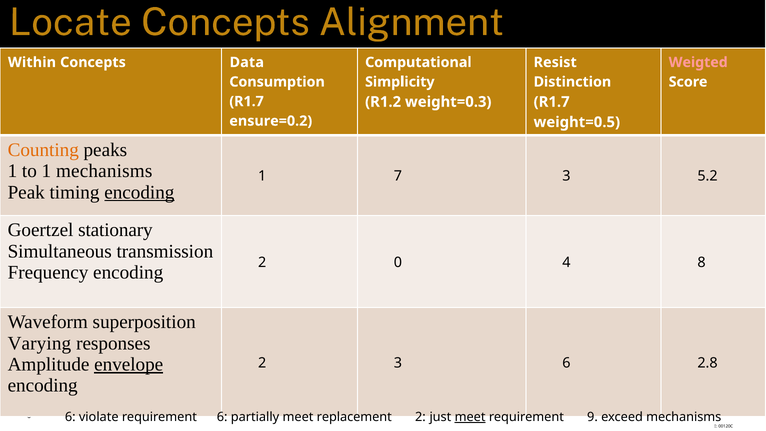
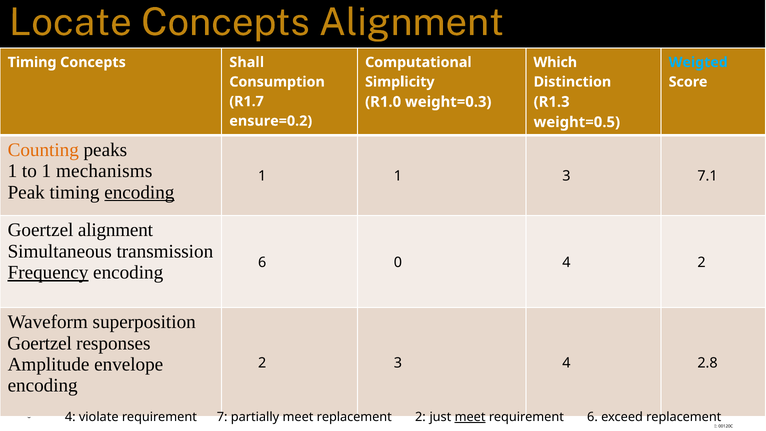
Within at (32, 62): Within -> Timing
Data: Data -> Shall
Resist: Resist -> Which
Weigted colour: pink -> light blue
R1.2: R1.2 -> R1.0
R1.7 at (552, 102): R1.7 -> R1.3
1 7: 7 -> 1
5.2: 5.2 -> 7.1
Goertzel stationary: stationary -> alignment
Frequency underline: none -> present
2 at (262, 262): 2 -> 6
4 8: 8 -> 2
Varying at (39, 343): Varying -> Goertzel
envelope underline: present -> none
3 6: 6 -> 4
6 at (70, 417): 6 -> 4
requirement 6: 6 -> 7
9 at (592, 417): 9 -> 6
exceed mechanisms: mechanisms -> replacement
